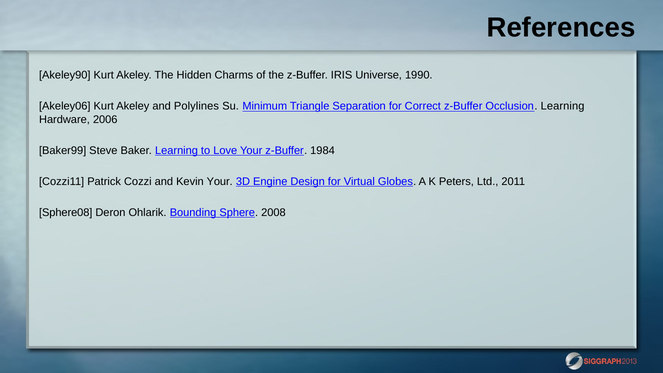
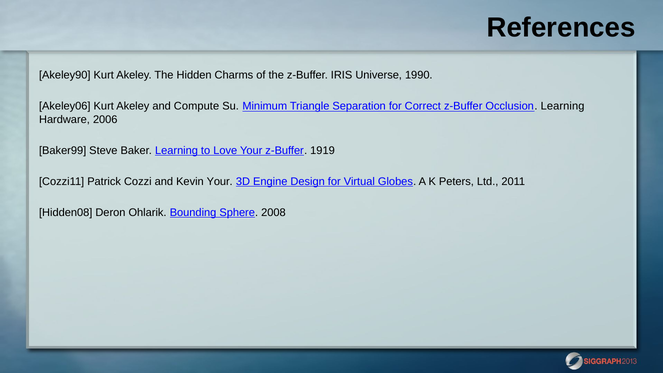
Polylines: Polylines -> Compute
1984: 1984 -> 1919
Sphere08: Sphere08 -> Hidden08
